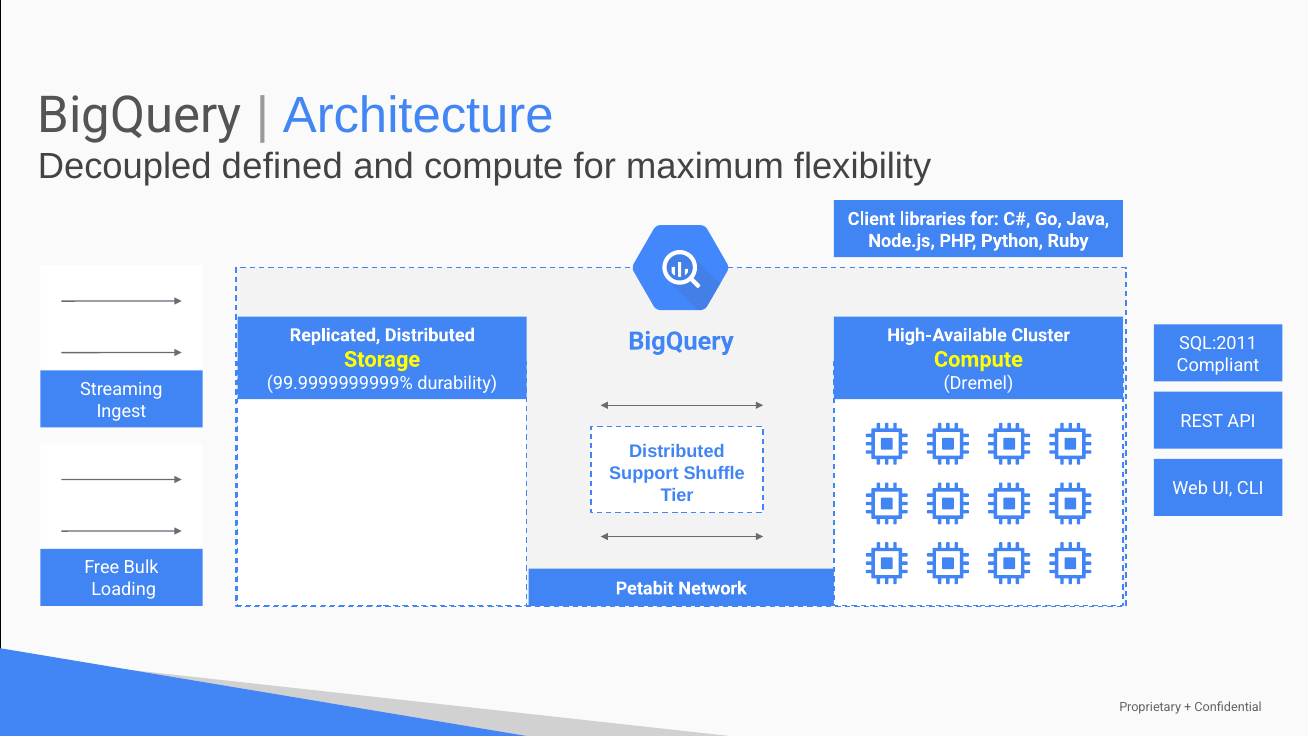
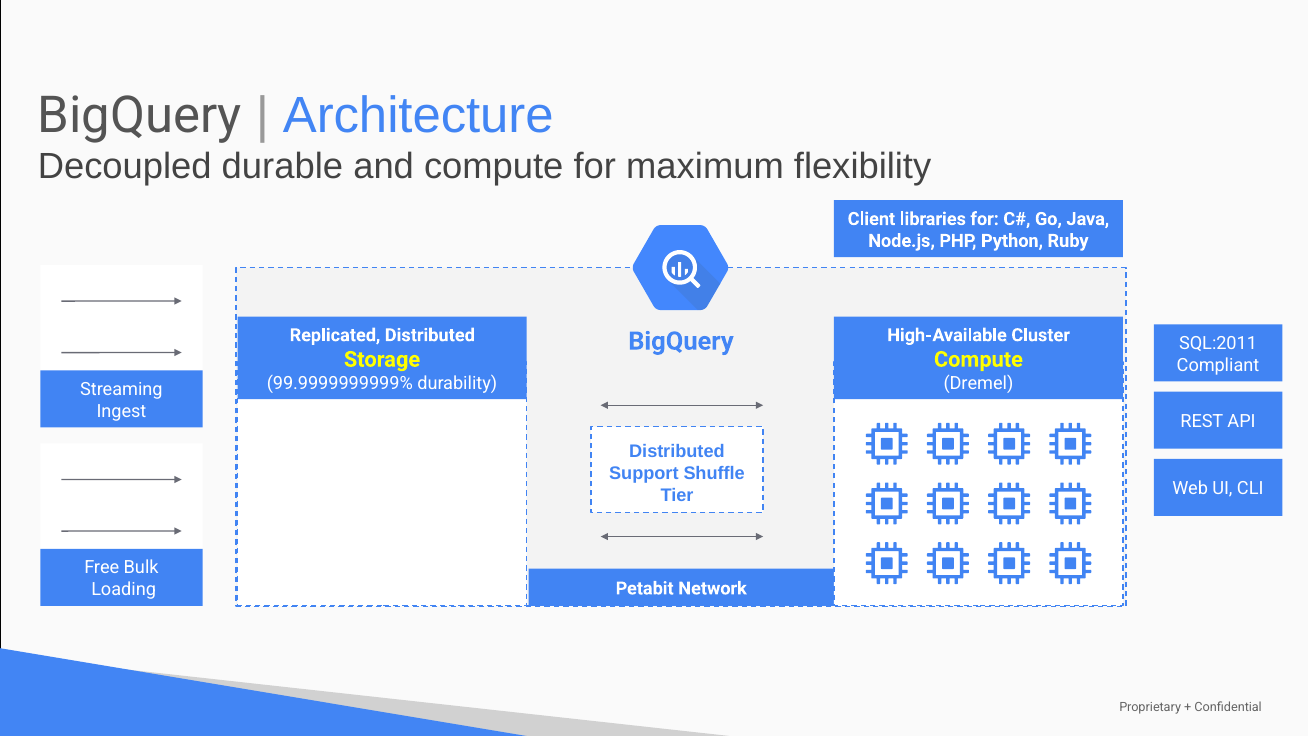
defined: defined -> durable
